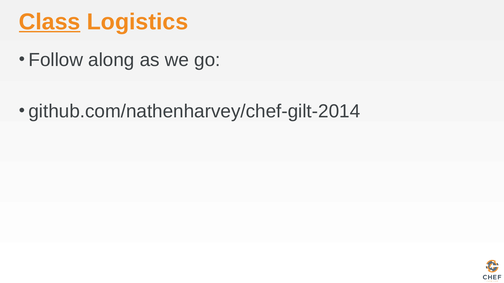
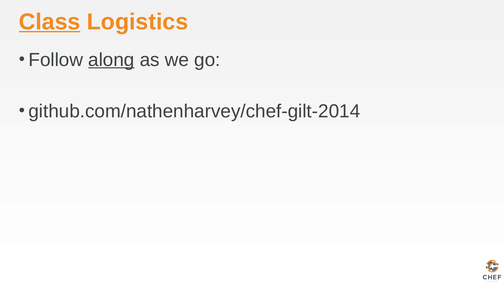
along underline: none -> present
